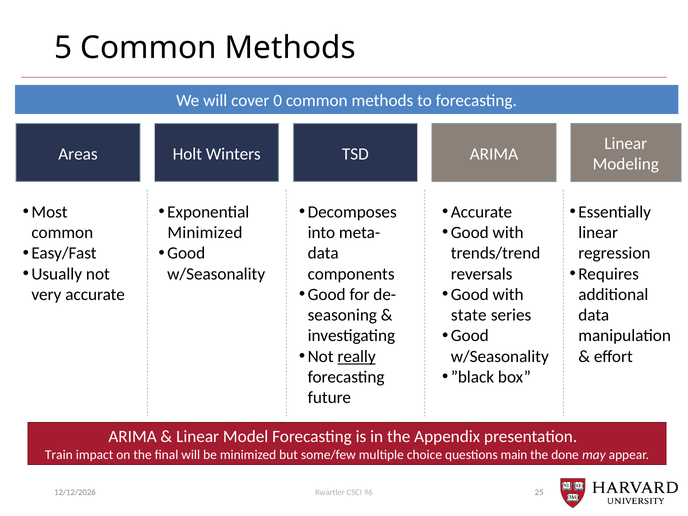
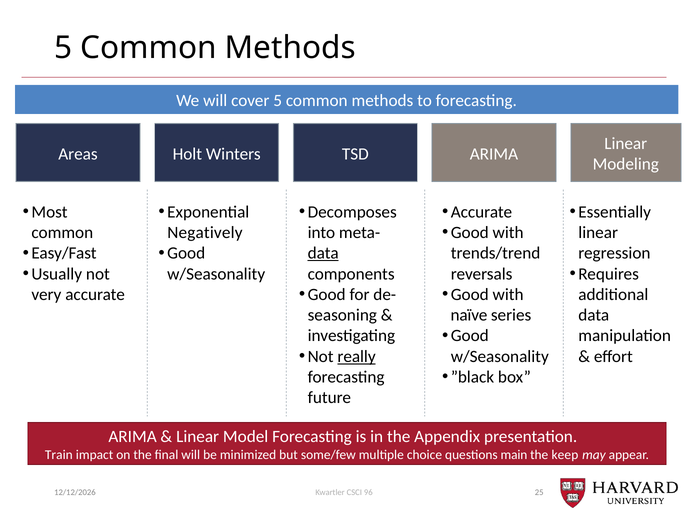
cover 0: 0 -> 5
Minimized at (205, 233): Minimized -> Negatively
data at (323, 253) underline: none -> present
state: state -> naïve
done: done -> keep
